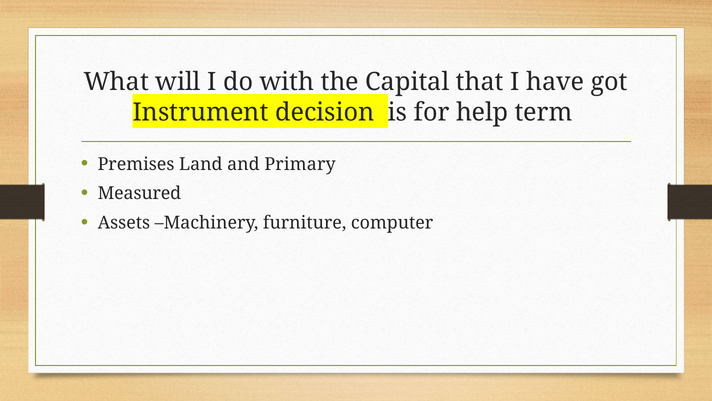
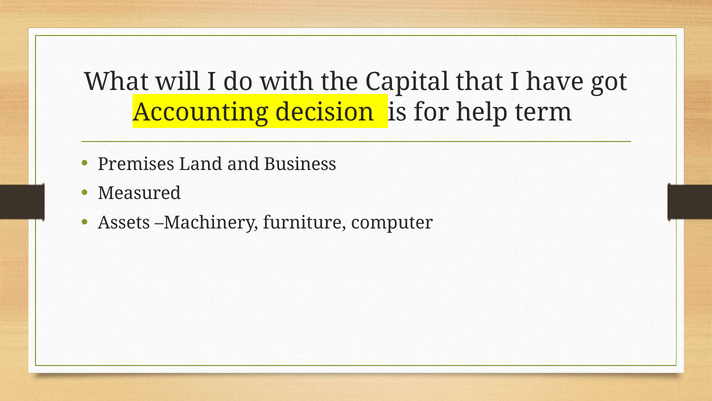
Instrument: Instrument -> Accounting
Primary: Primary -> Business
